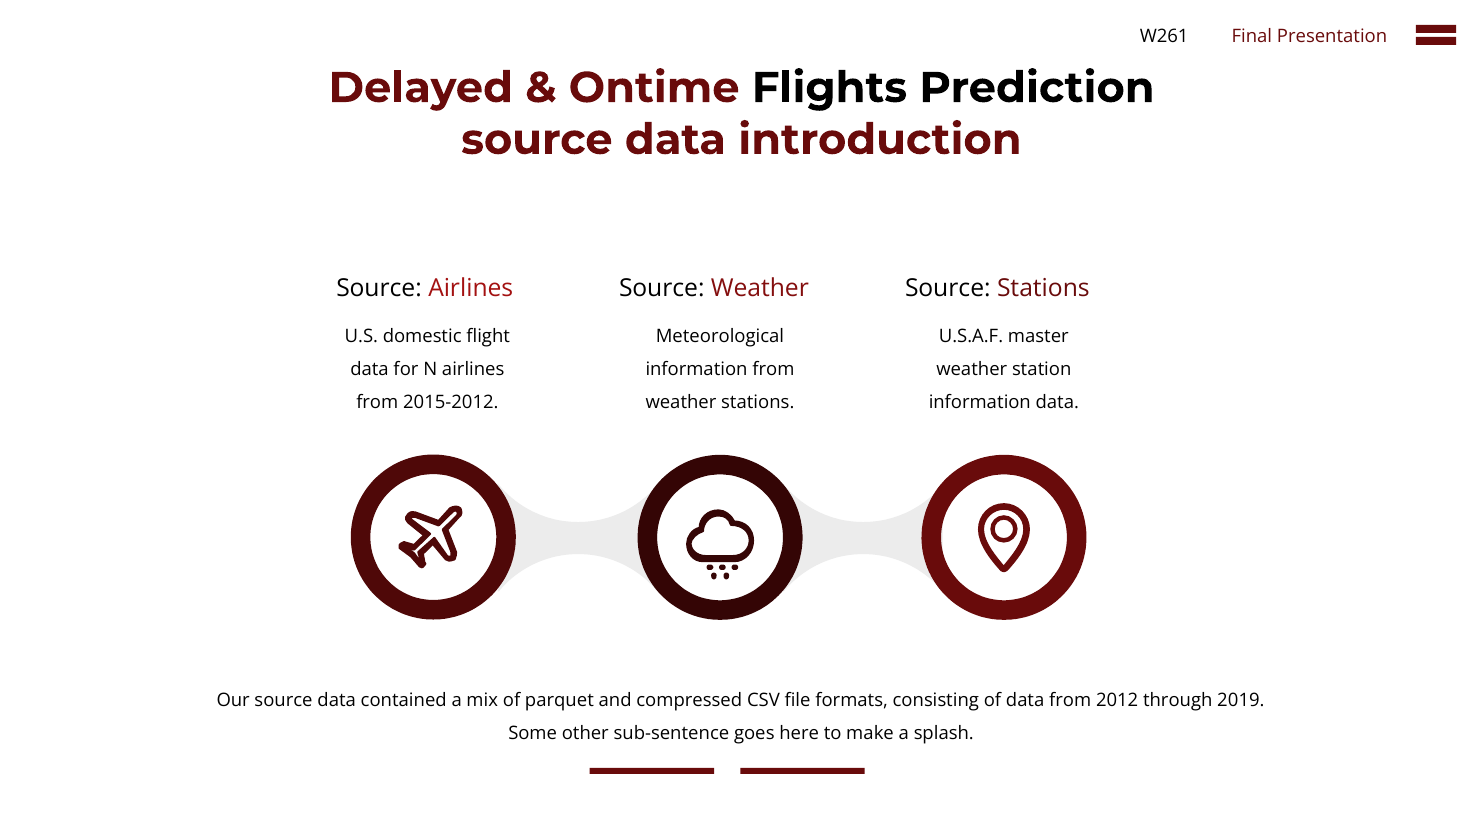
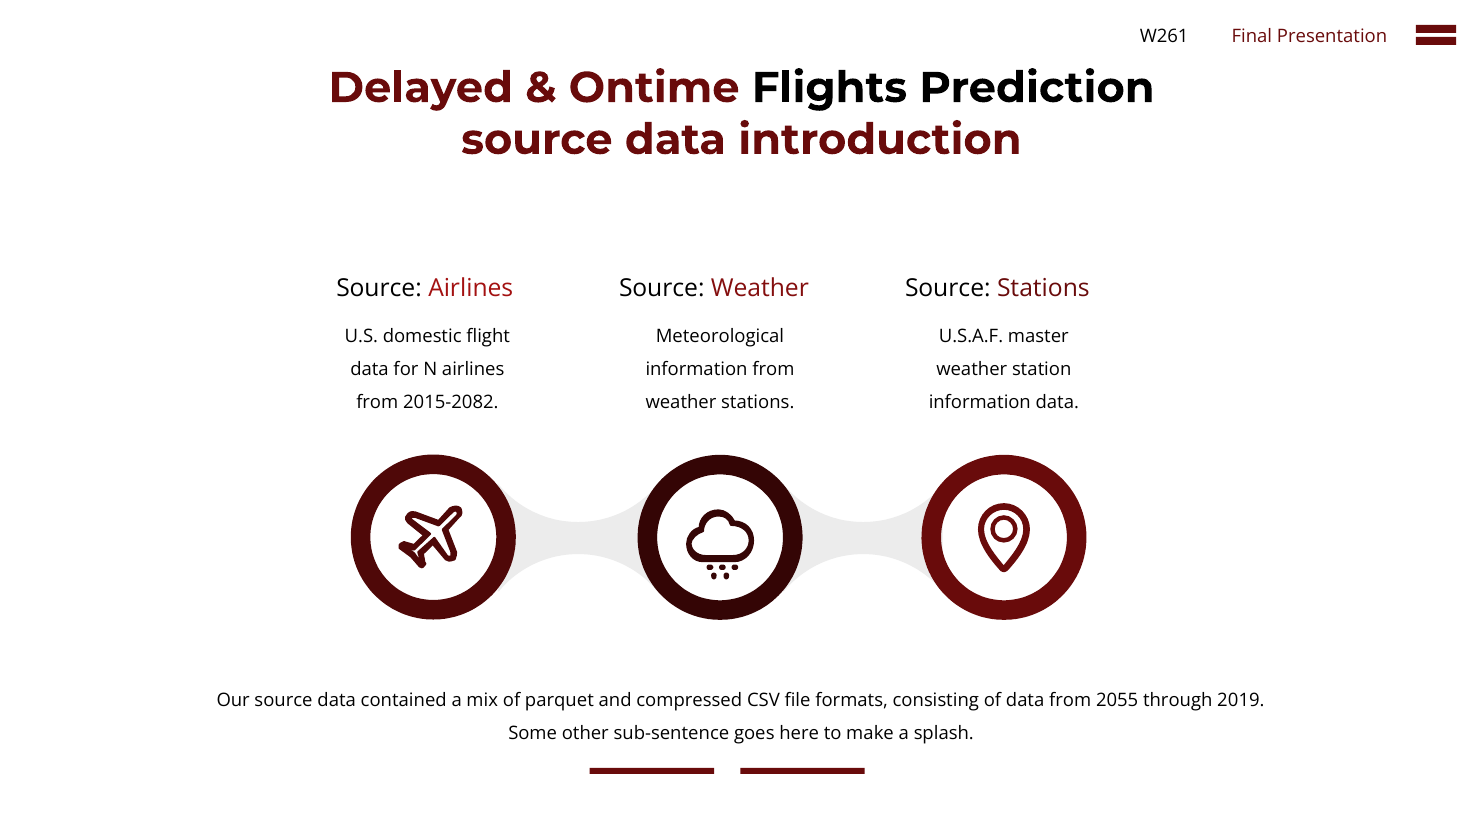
2015-2012: 2015-2012 -> 2015-2082
2012: 2012 -> 2055
